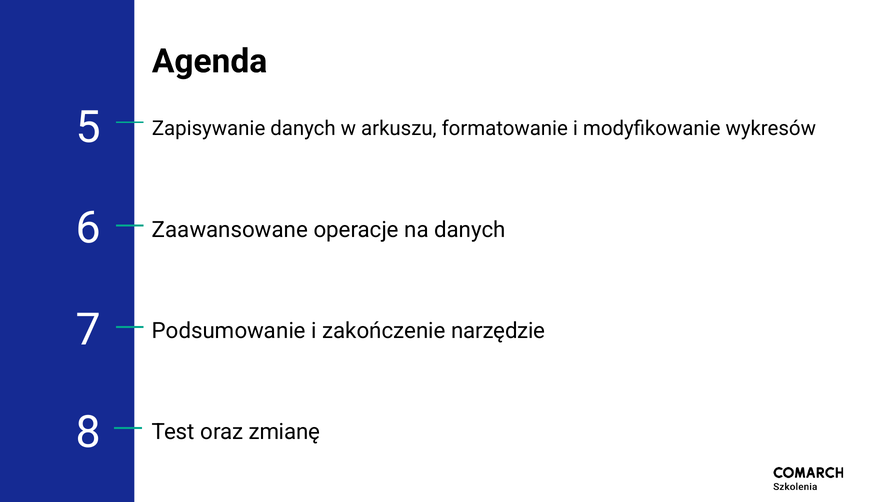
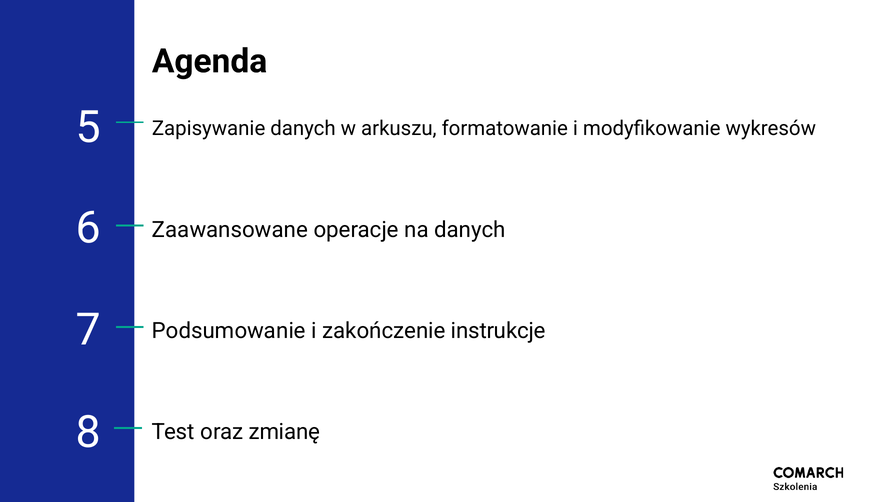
narzędzie: narzędzie -> instrukcje
